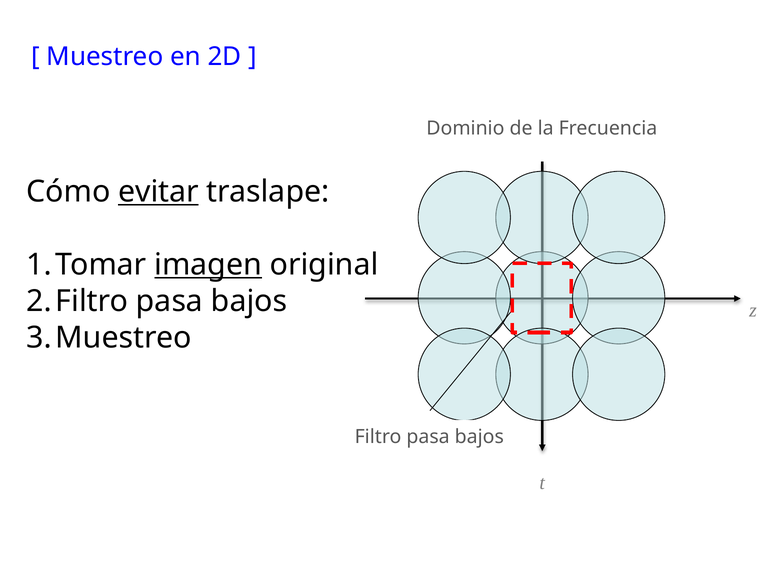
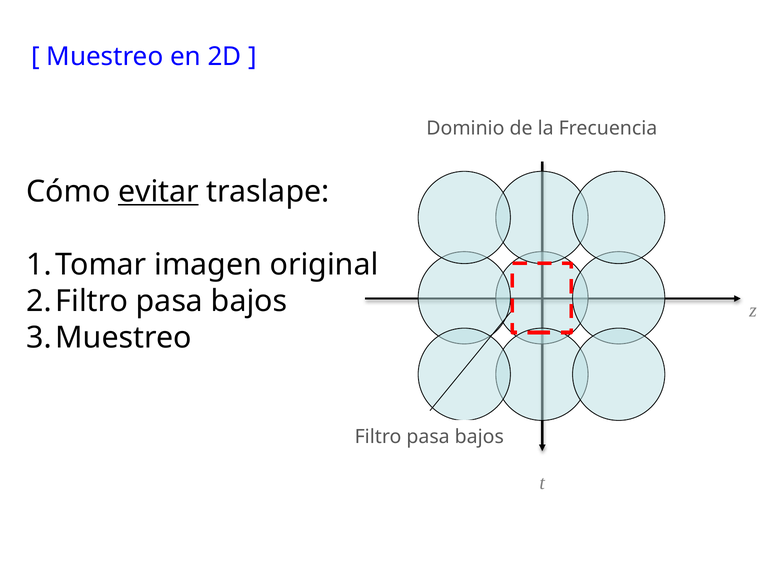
imagen underline: present -> none
